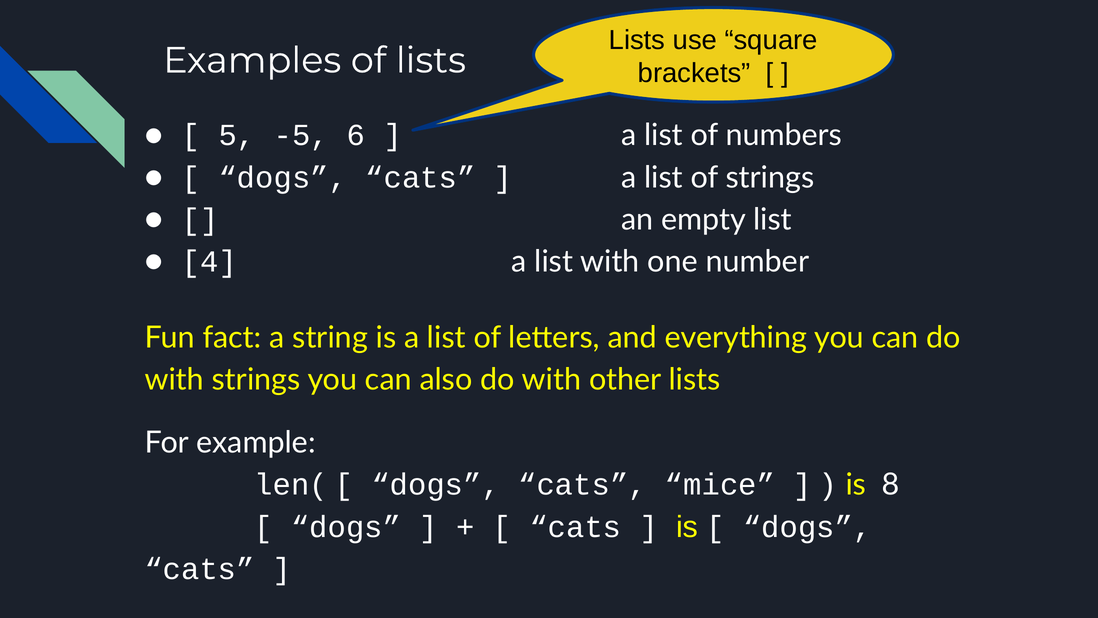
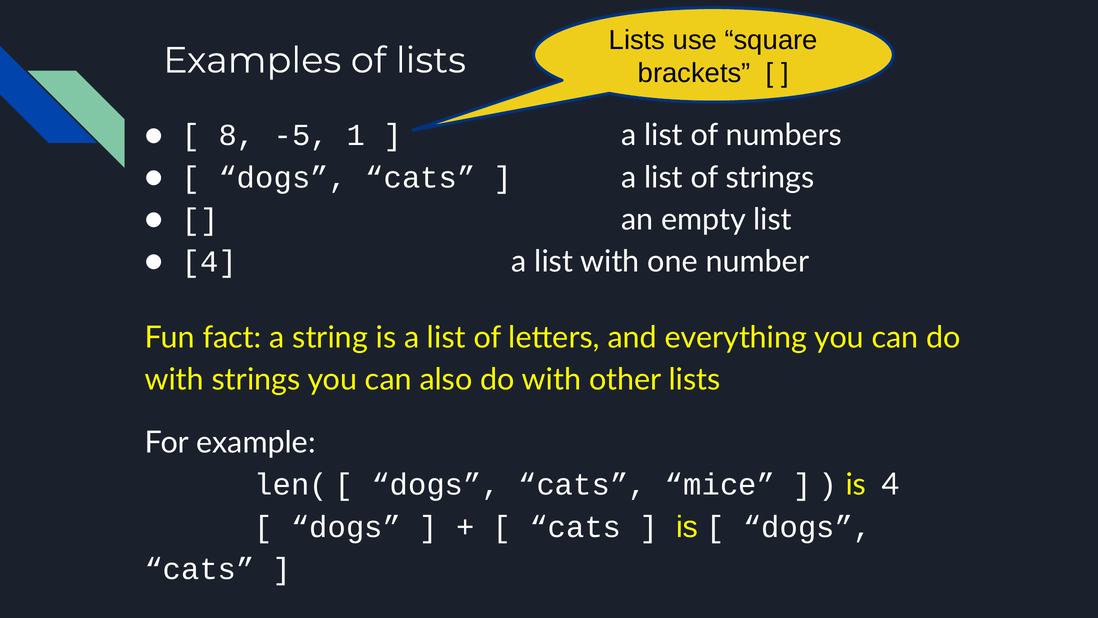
5: 5 -> 8
6: 6 -> 1
is 8: 8 -> 4
